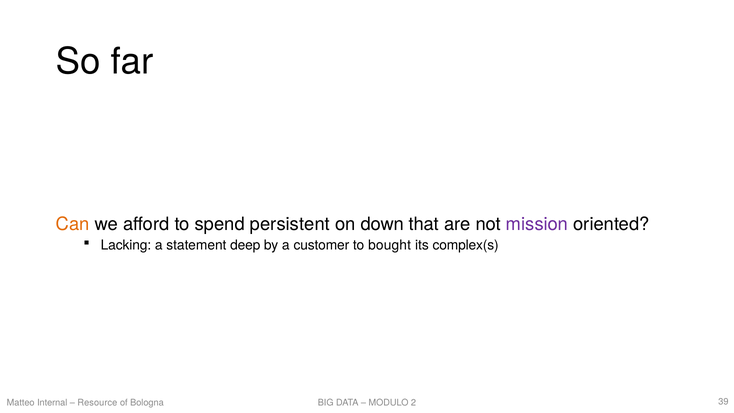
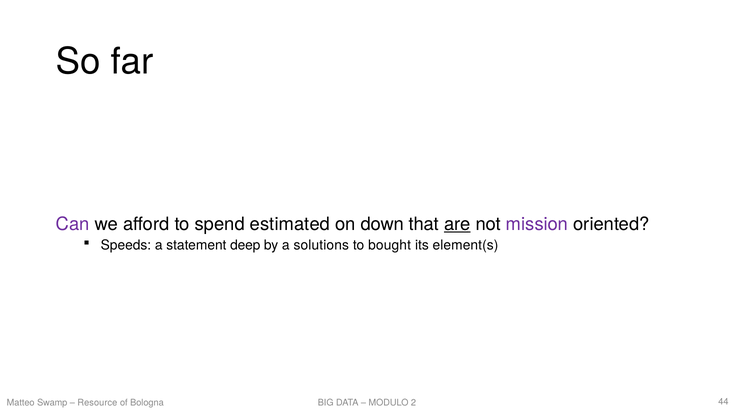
Can colour: orange -> purple
persistent: persistent -> estimated
are underline: none -> present
Lacking: Lacking -> Speeds
customer: customer -> solutions
complex(s: complex(s -> element(s
Internal: Internal -> Swamp
39: 39 -> 44
